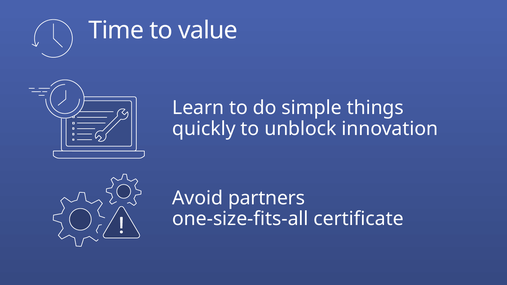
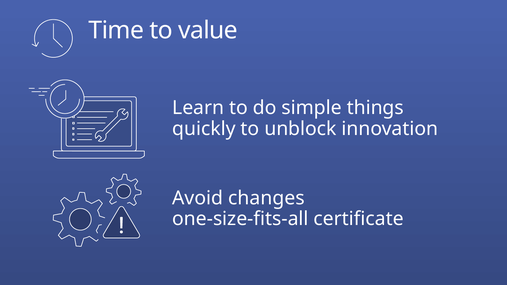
partners: partners -> changes
